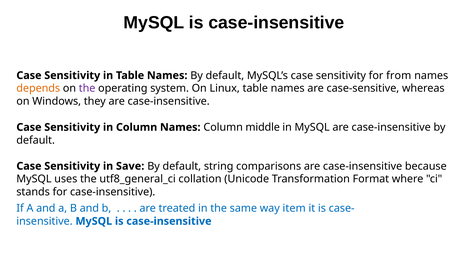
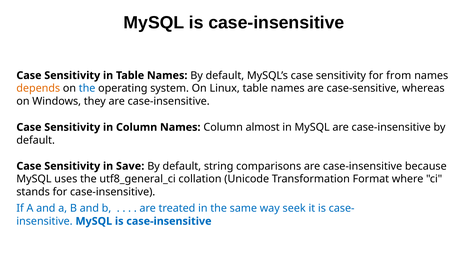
the at (87, 88) colour: purple -> blue
middle: middle -> almost
item: item -> seek
